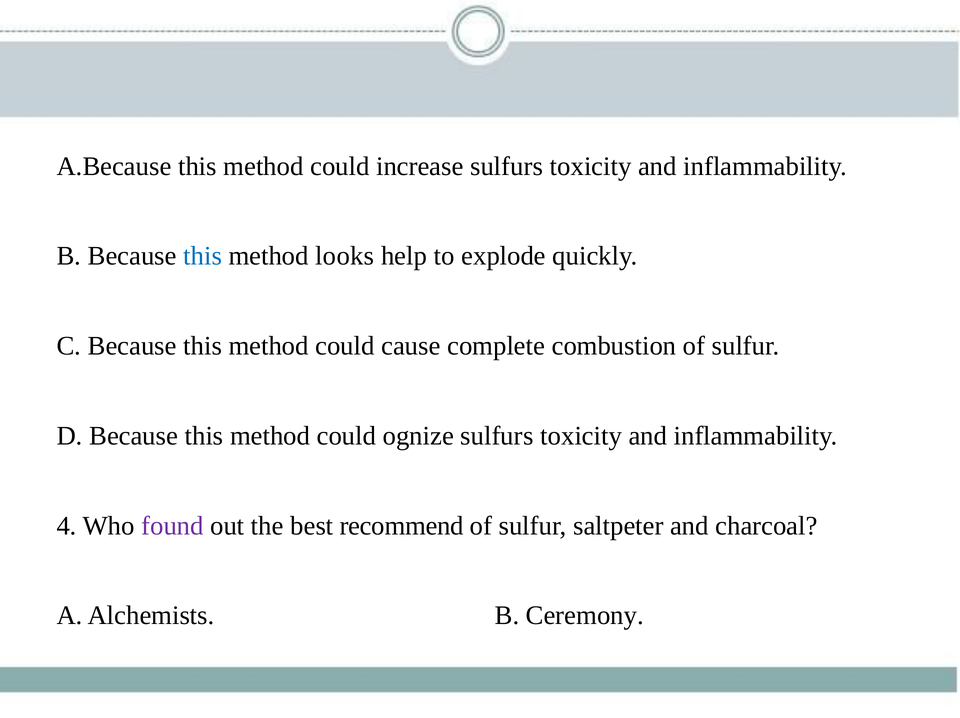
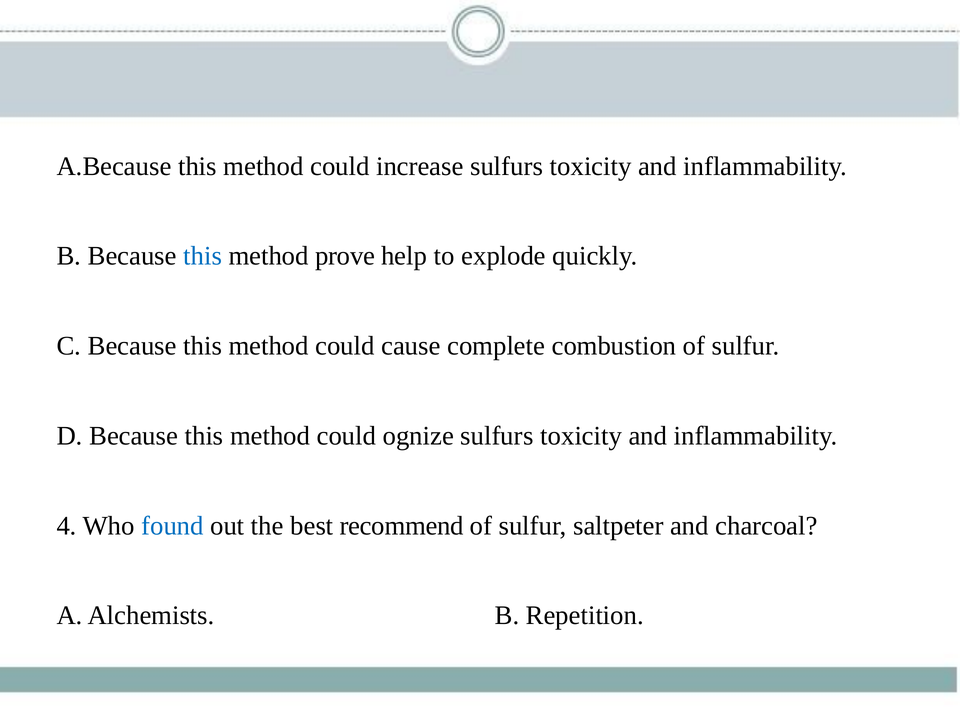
looks: looks -> prove
found colour: purple -> blue
Ceremony: Ceremony -> Repetition
